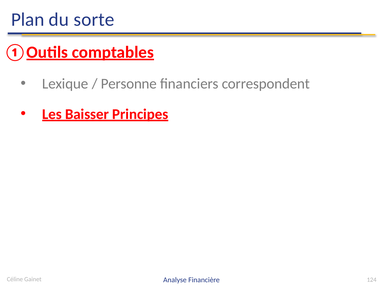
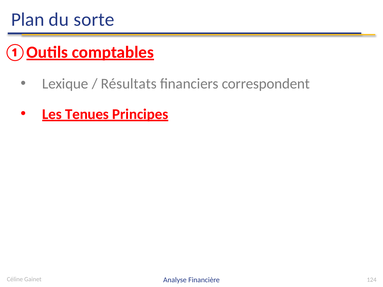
Personne: Personne -> Résultats
Baisser: Baisser -> Tenues
